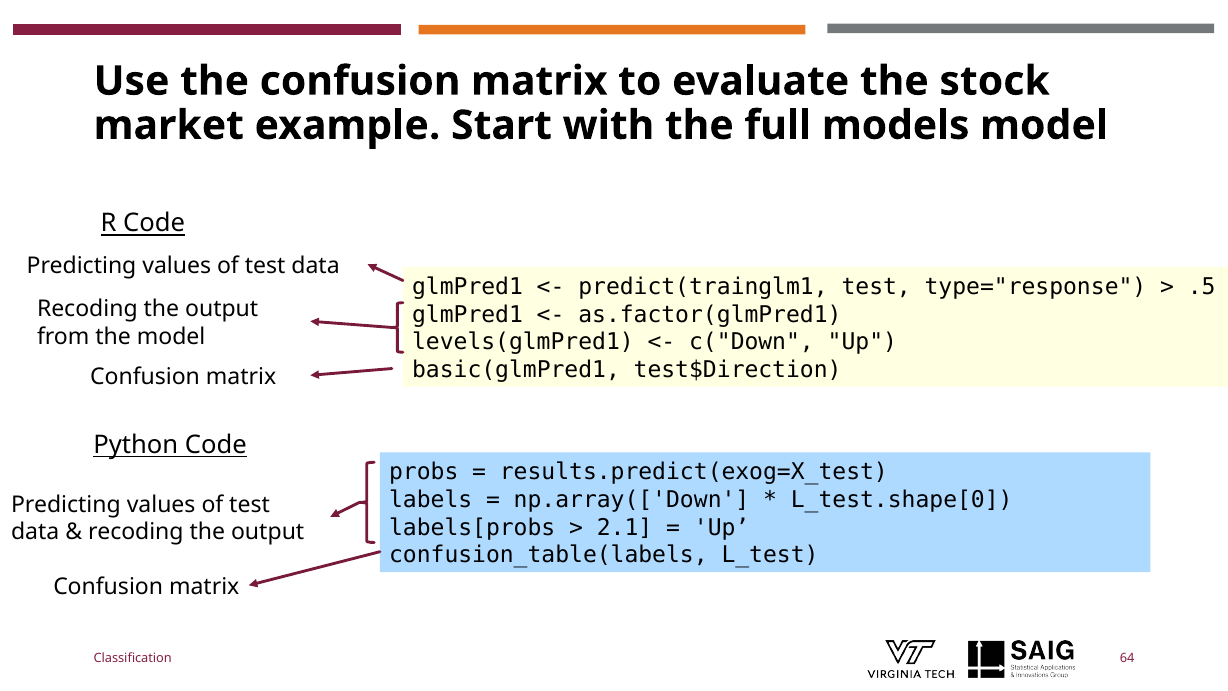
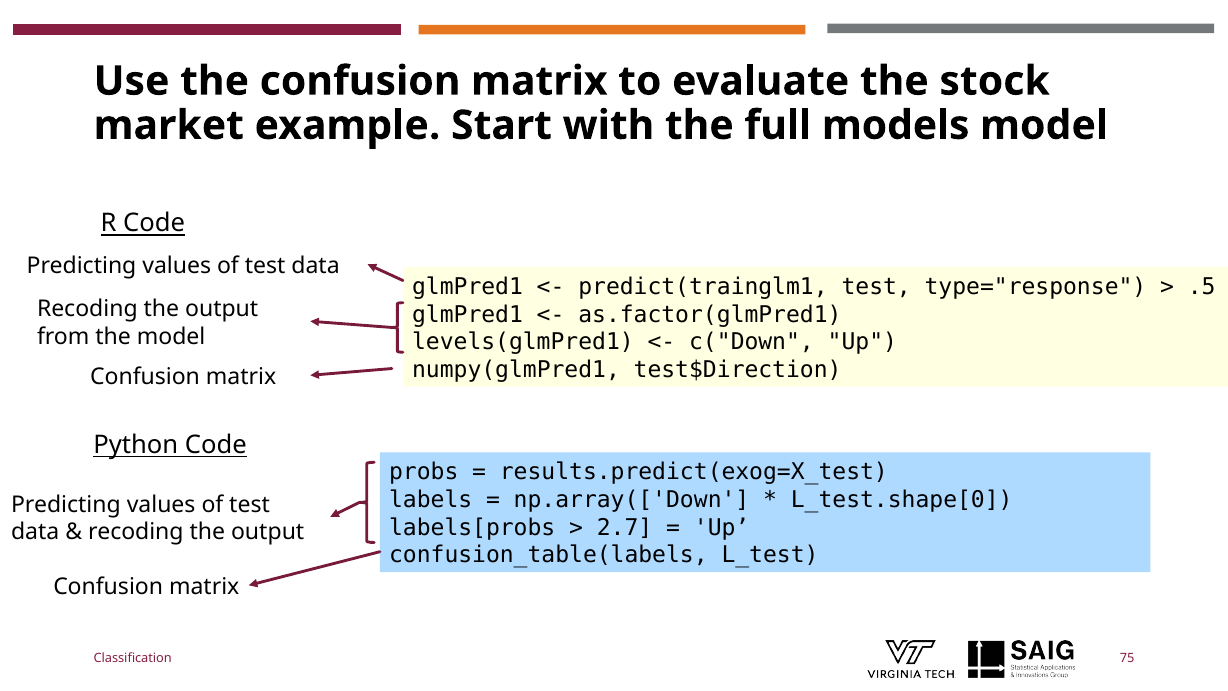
basic(glmPred1: basic(glmPred1 -> numpy(glmPred1
2.1: 2.1 -> 2.7
64: 64 -> 75
